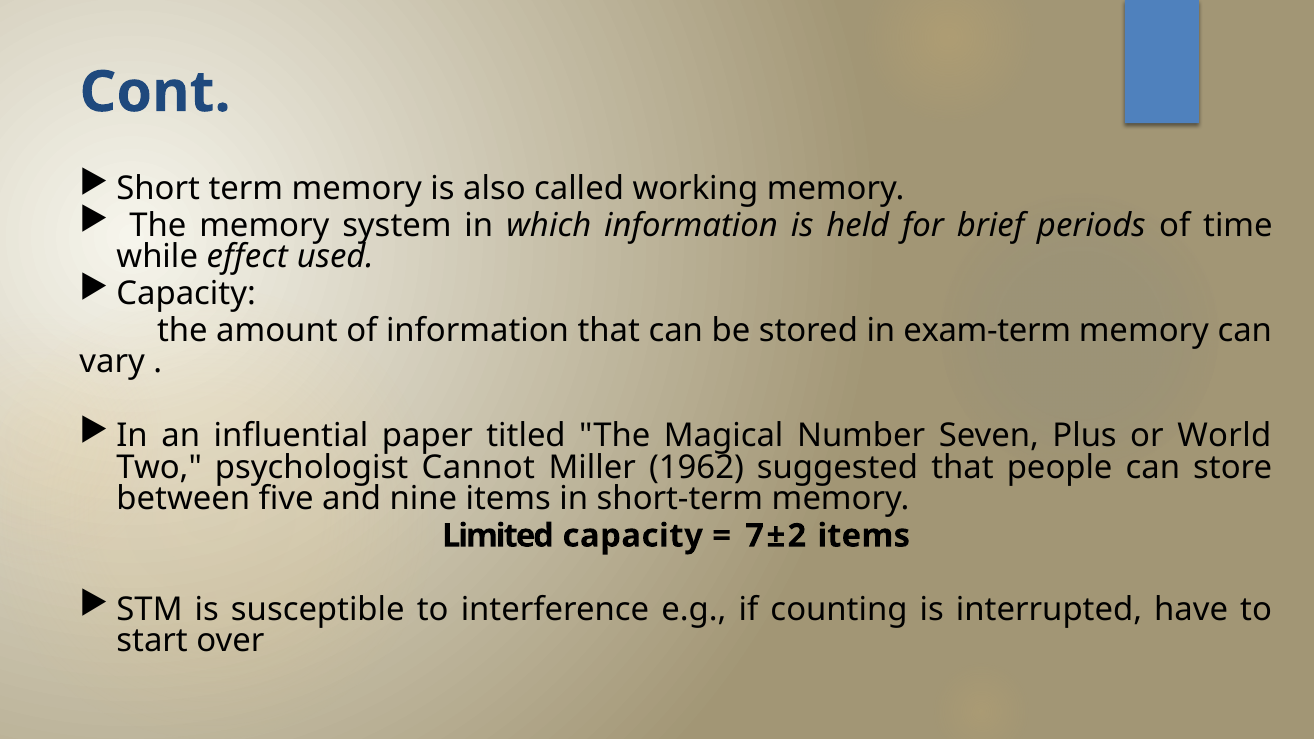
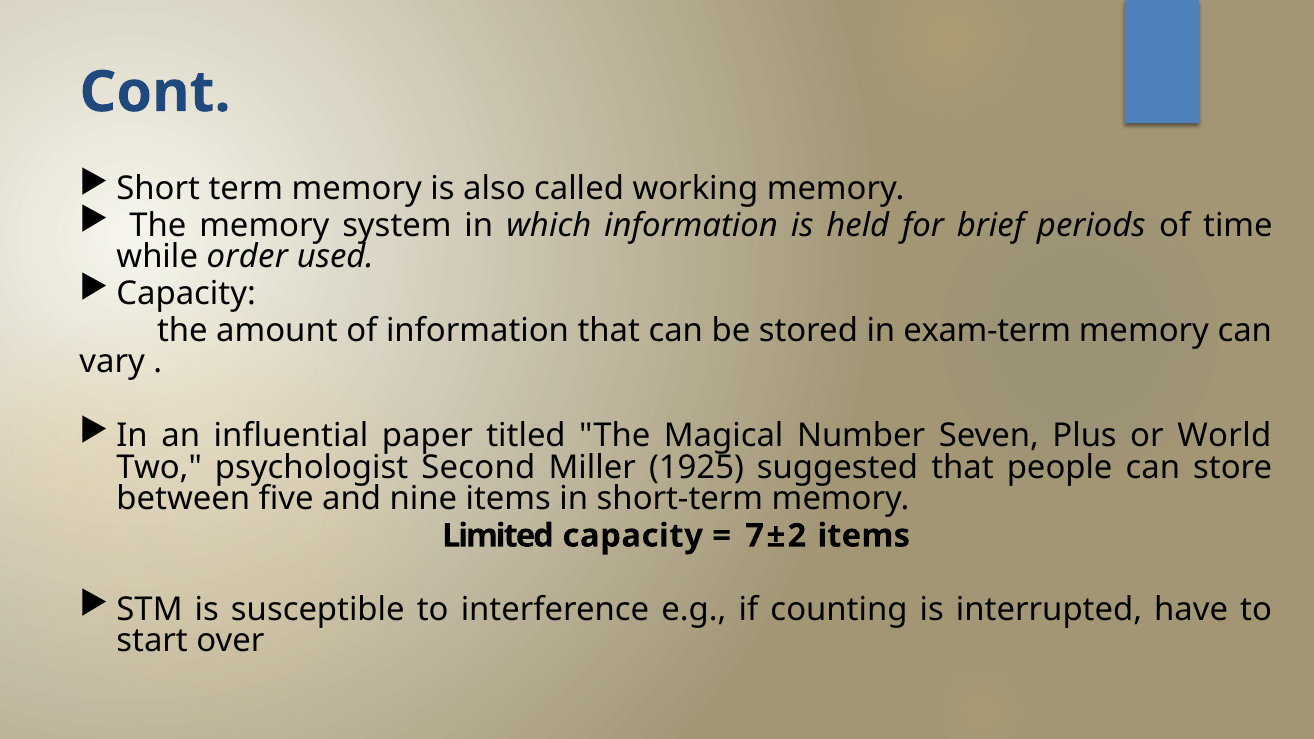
effect: effect -> order
Cannot: Cannot -> Second
1962: 1962 -> 1925
